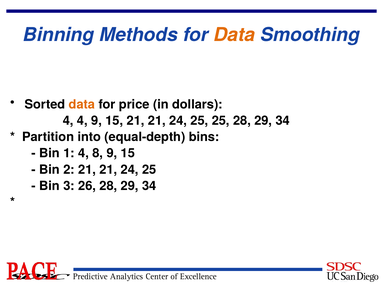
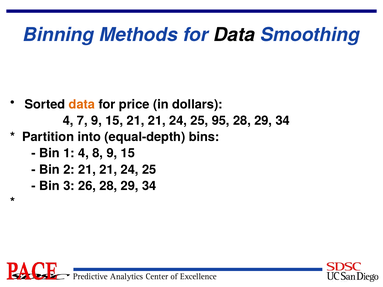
Data at (234, 35) colour: orange -> black
4 4: 4 -> 7
25 25: 25 -> 95
